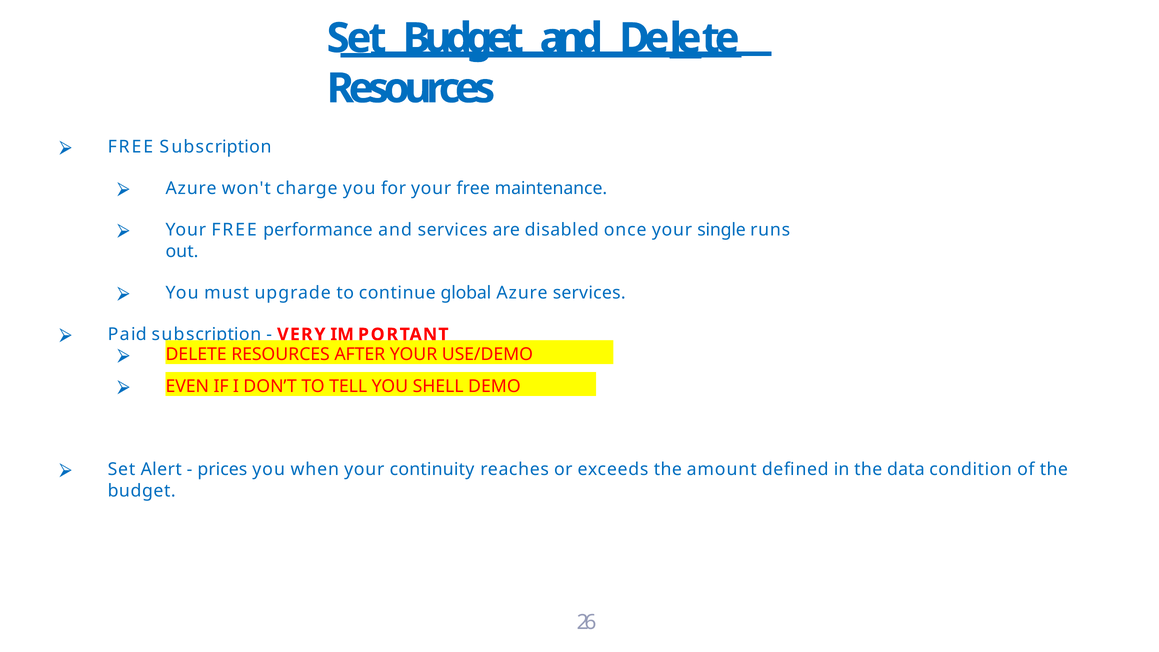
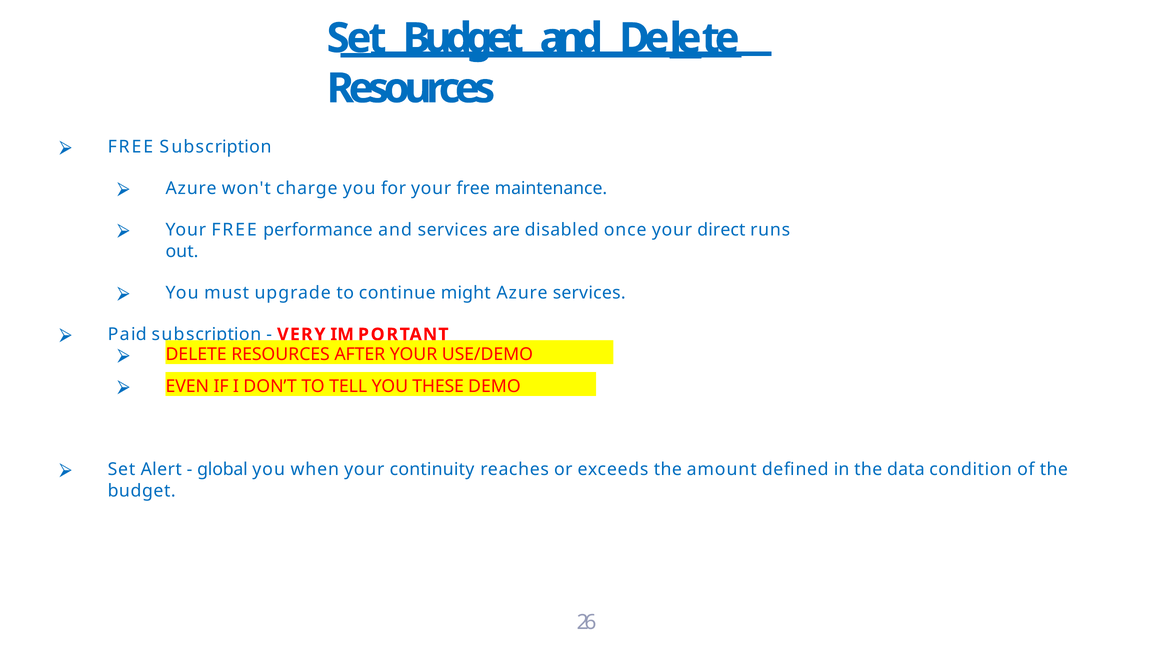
single: single -> direct
global: global -> might
SHELL: SHELL -> THESE
prices: prices -> global
